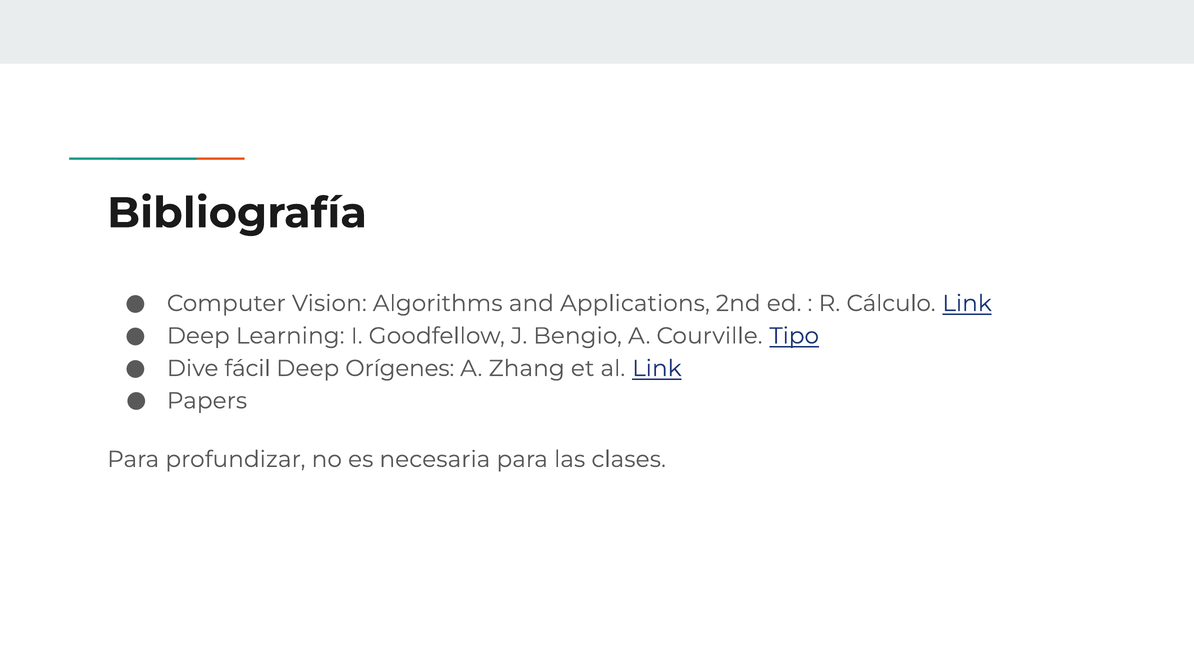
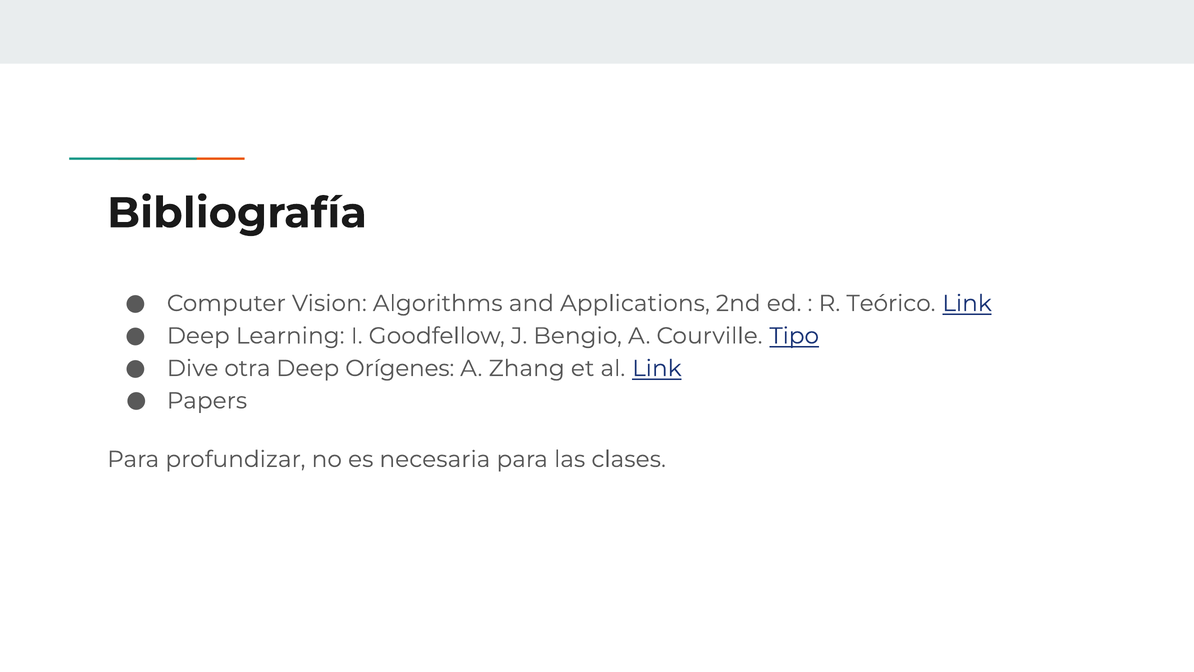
Cálculo: Cálculo -> Teórico
fácil: fácil -> otra
